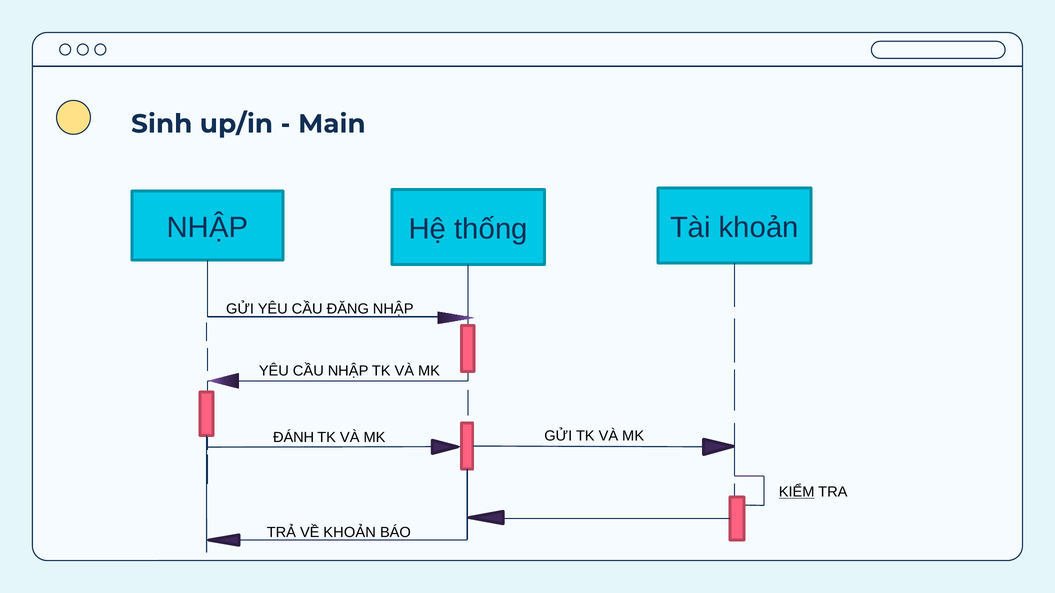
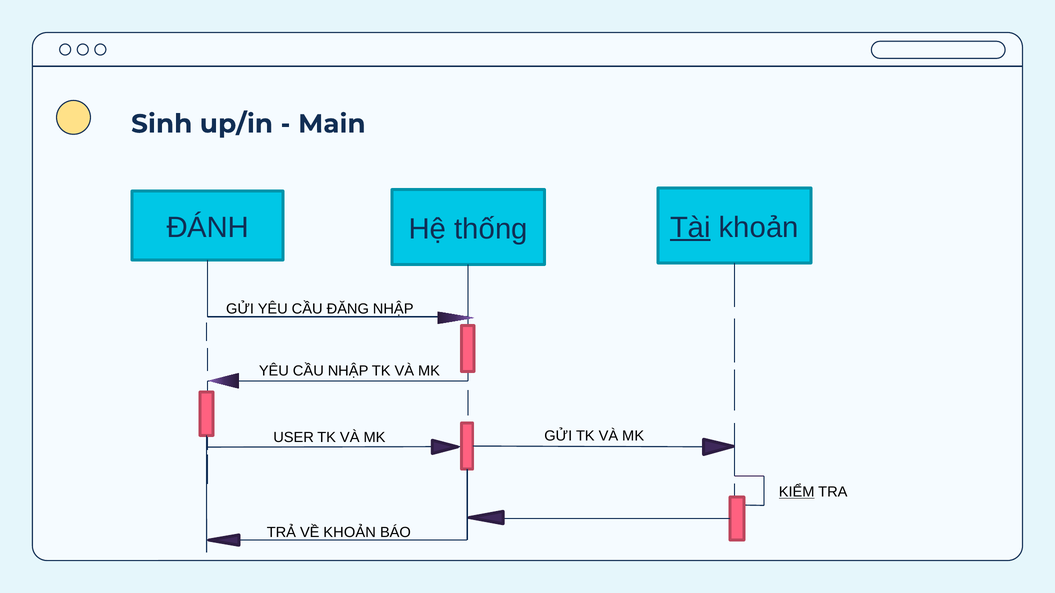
NHẬP at (208, 228): NHẬP -> ĐÁNH
Tài underline: none -> present
ĐÁNH: ĐÁNH -> USER
